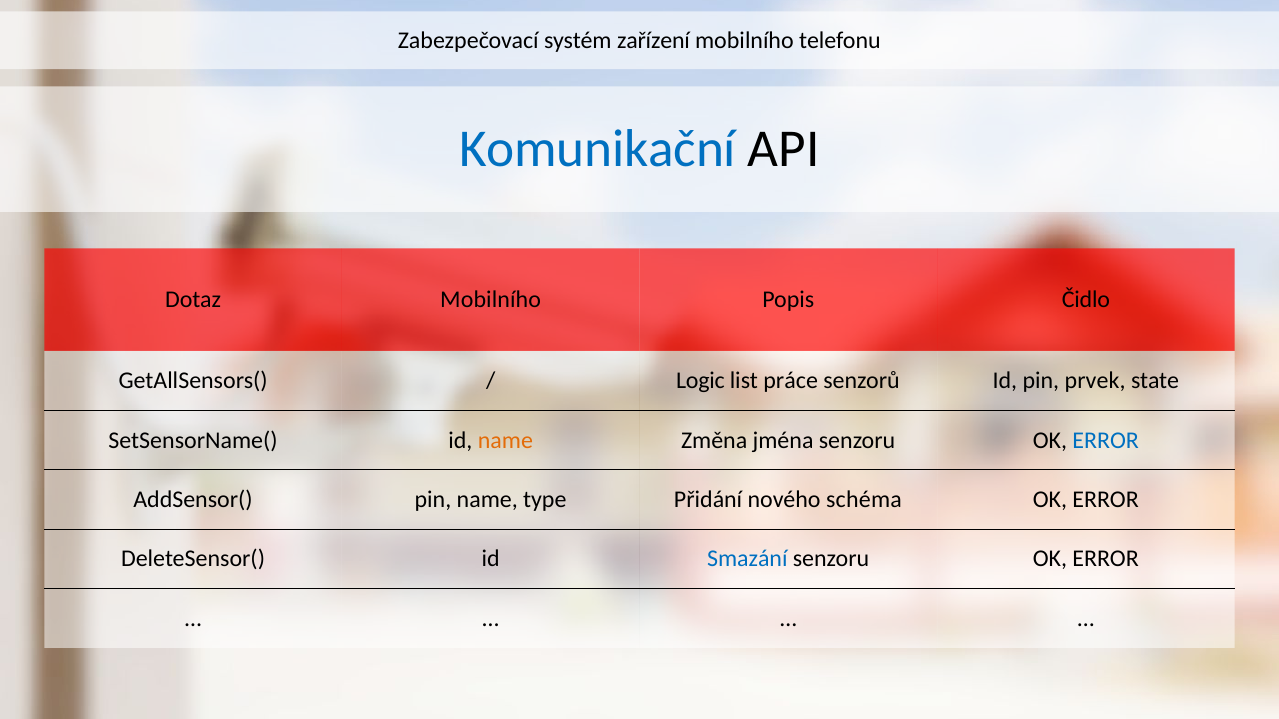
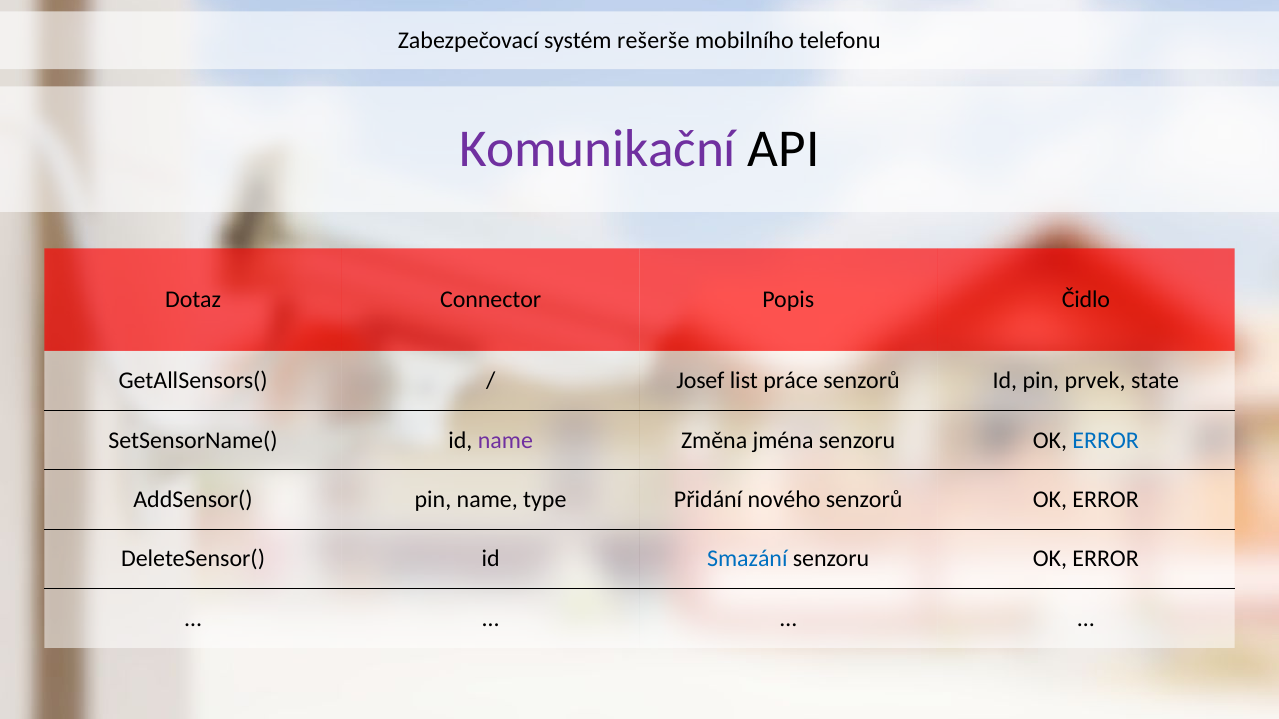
zařízení: zařízení -> rešerše
Komunikační colour: blue -> purple
Dotaz Mobilního: Mobilního -> Connector
Logic: Logic -> Josef
name at (505, 441) colour: orange -> purple
nového schéma: schéma -> senzorů
